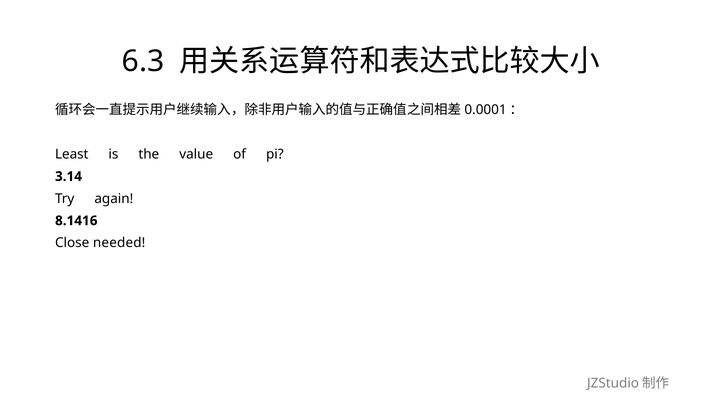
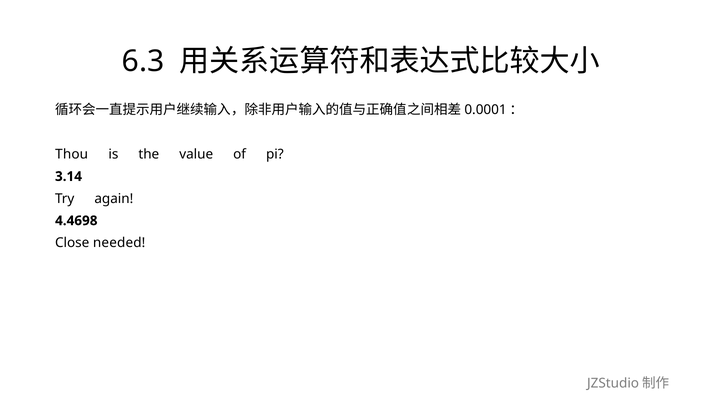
Least: Least -> Thou
8.1416: 8.1416 -> 4.4698
